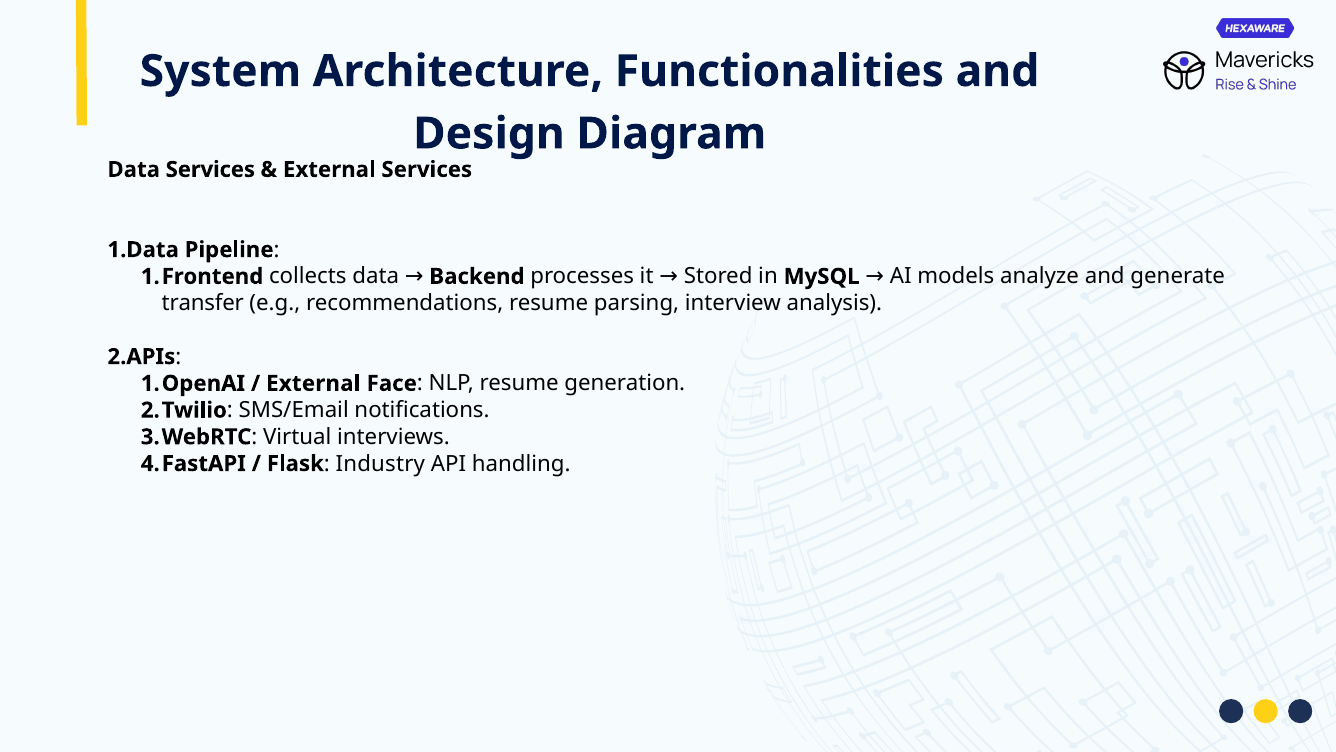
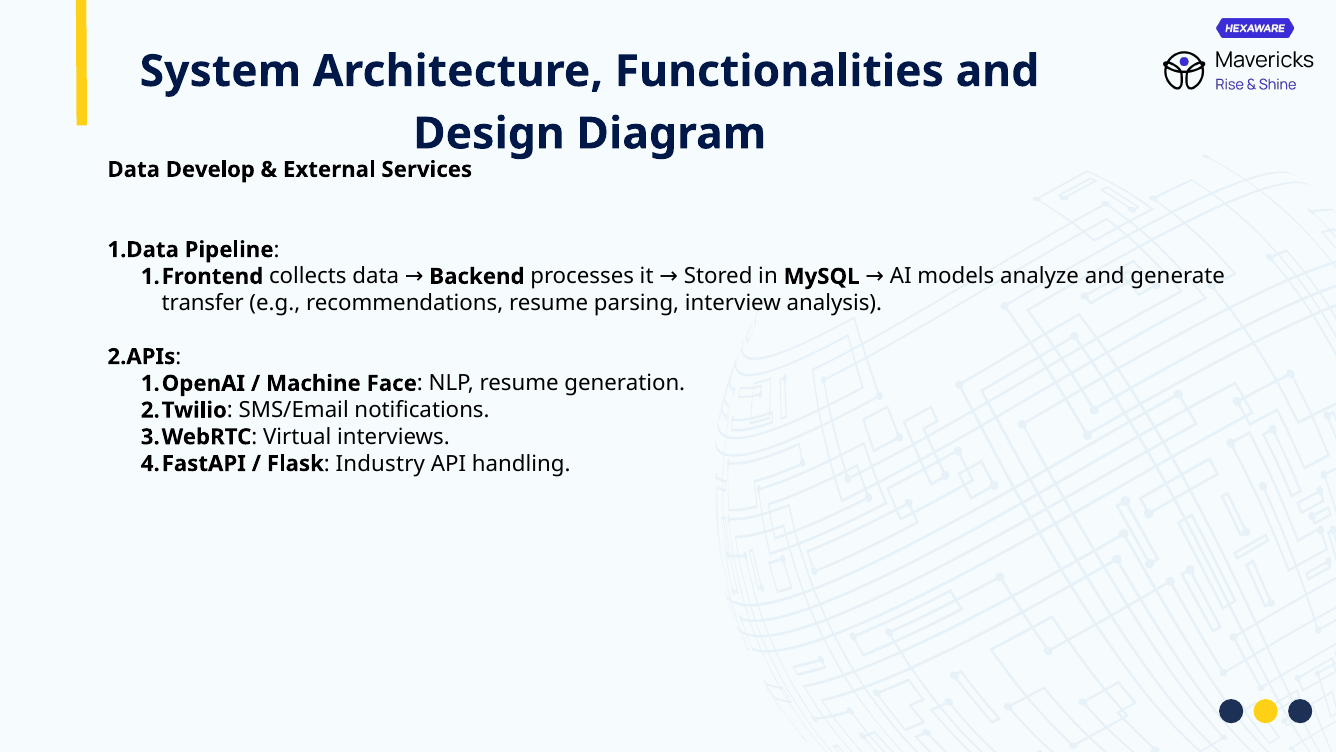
Data Services: Services -> Develop
External at (313, 383): External -> Machine
